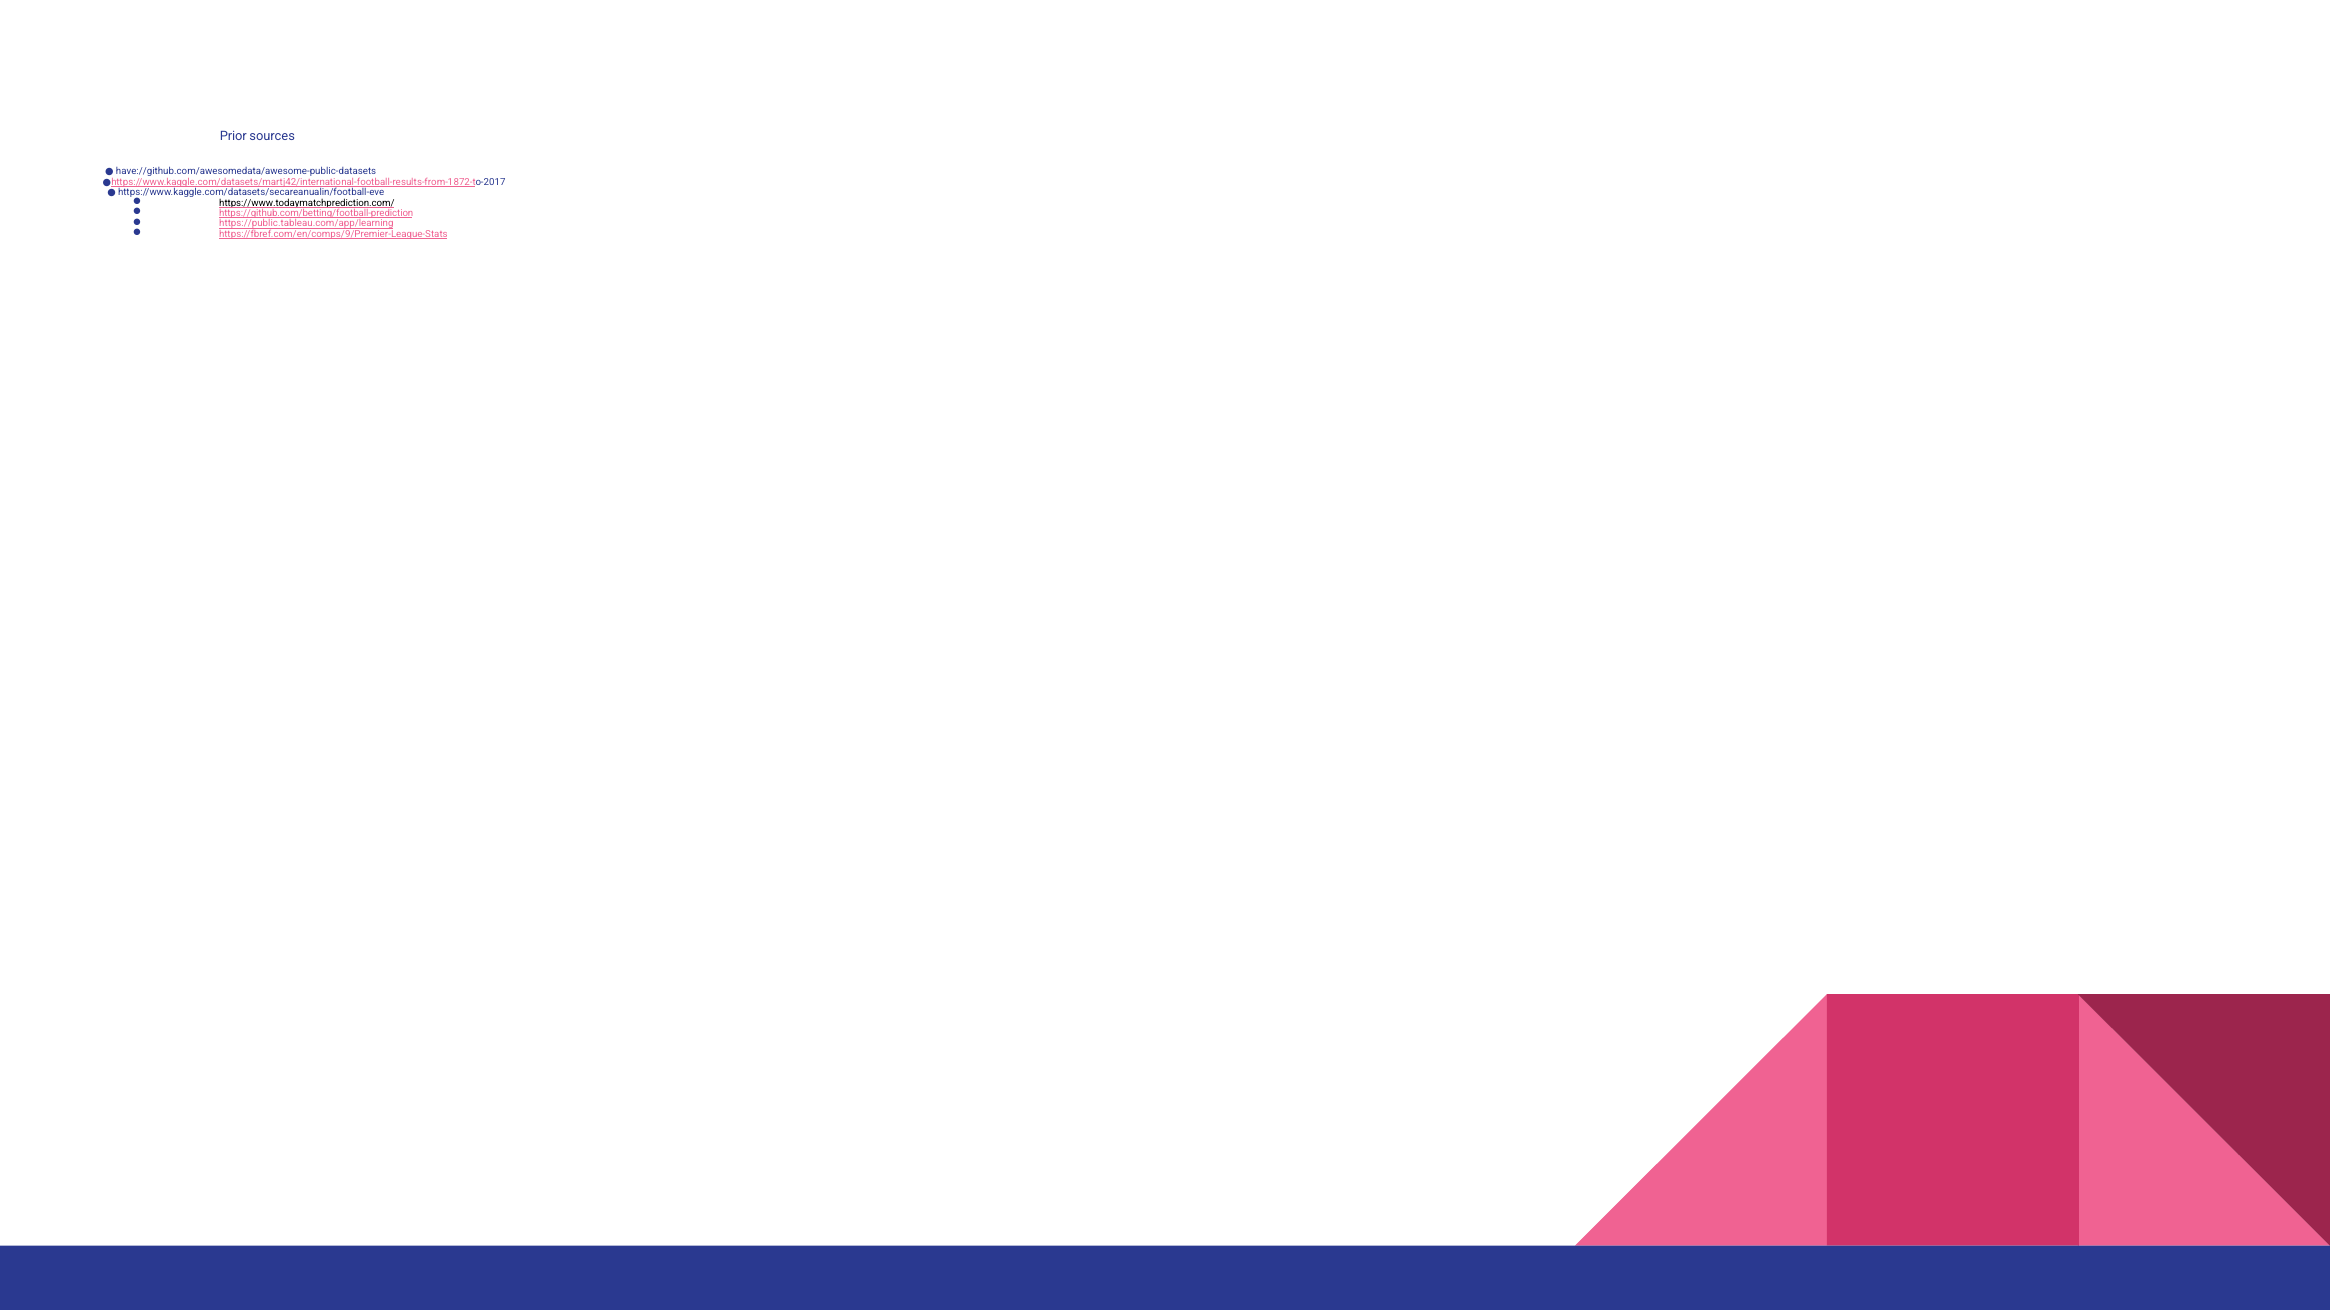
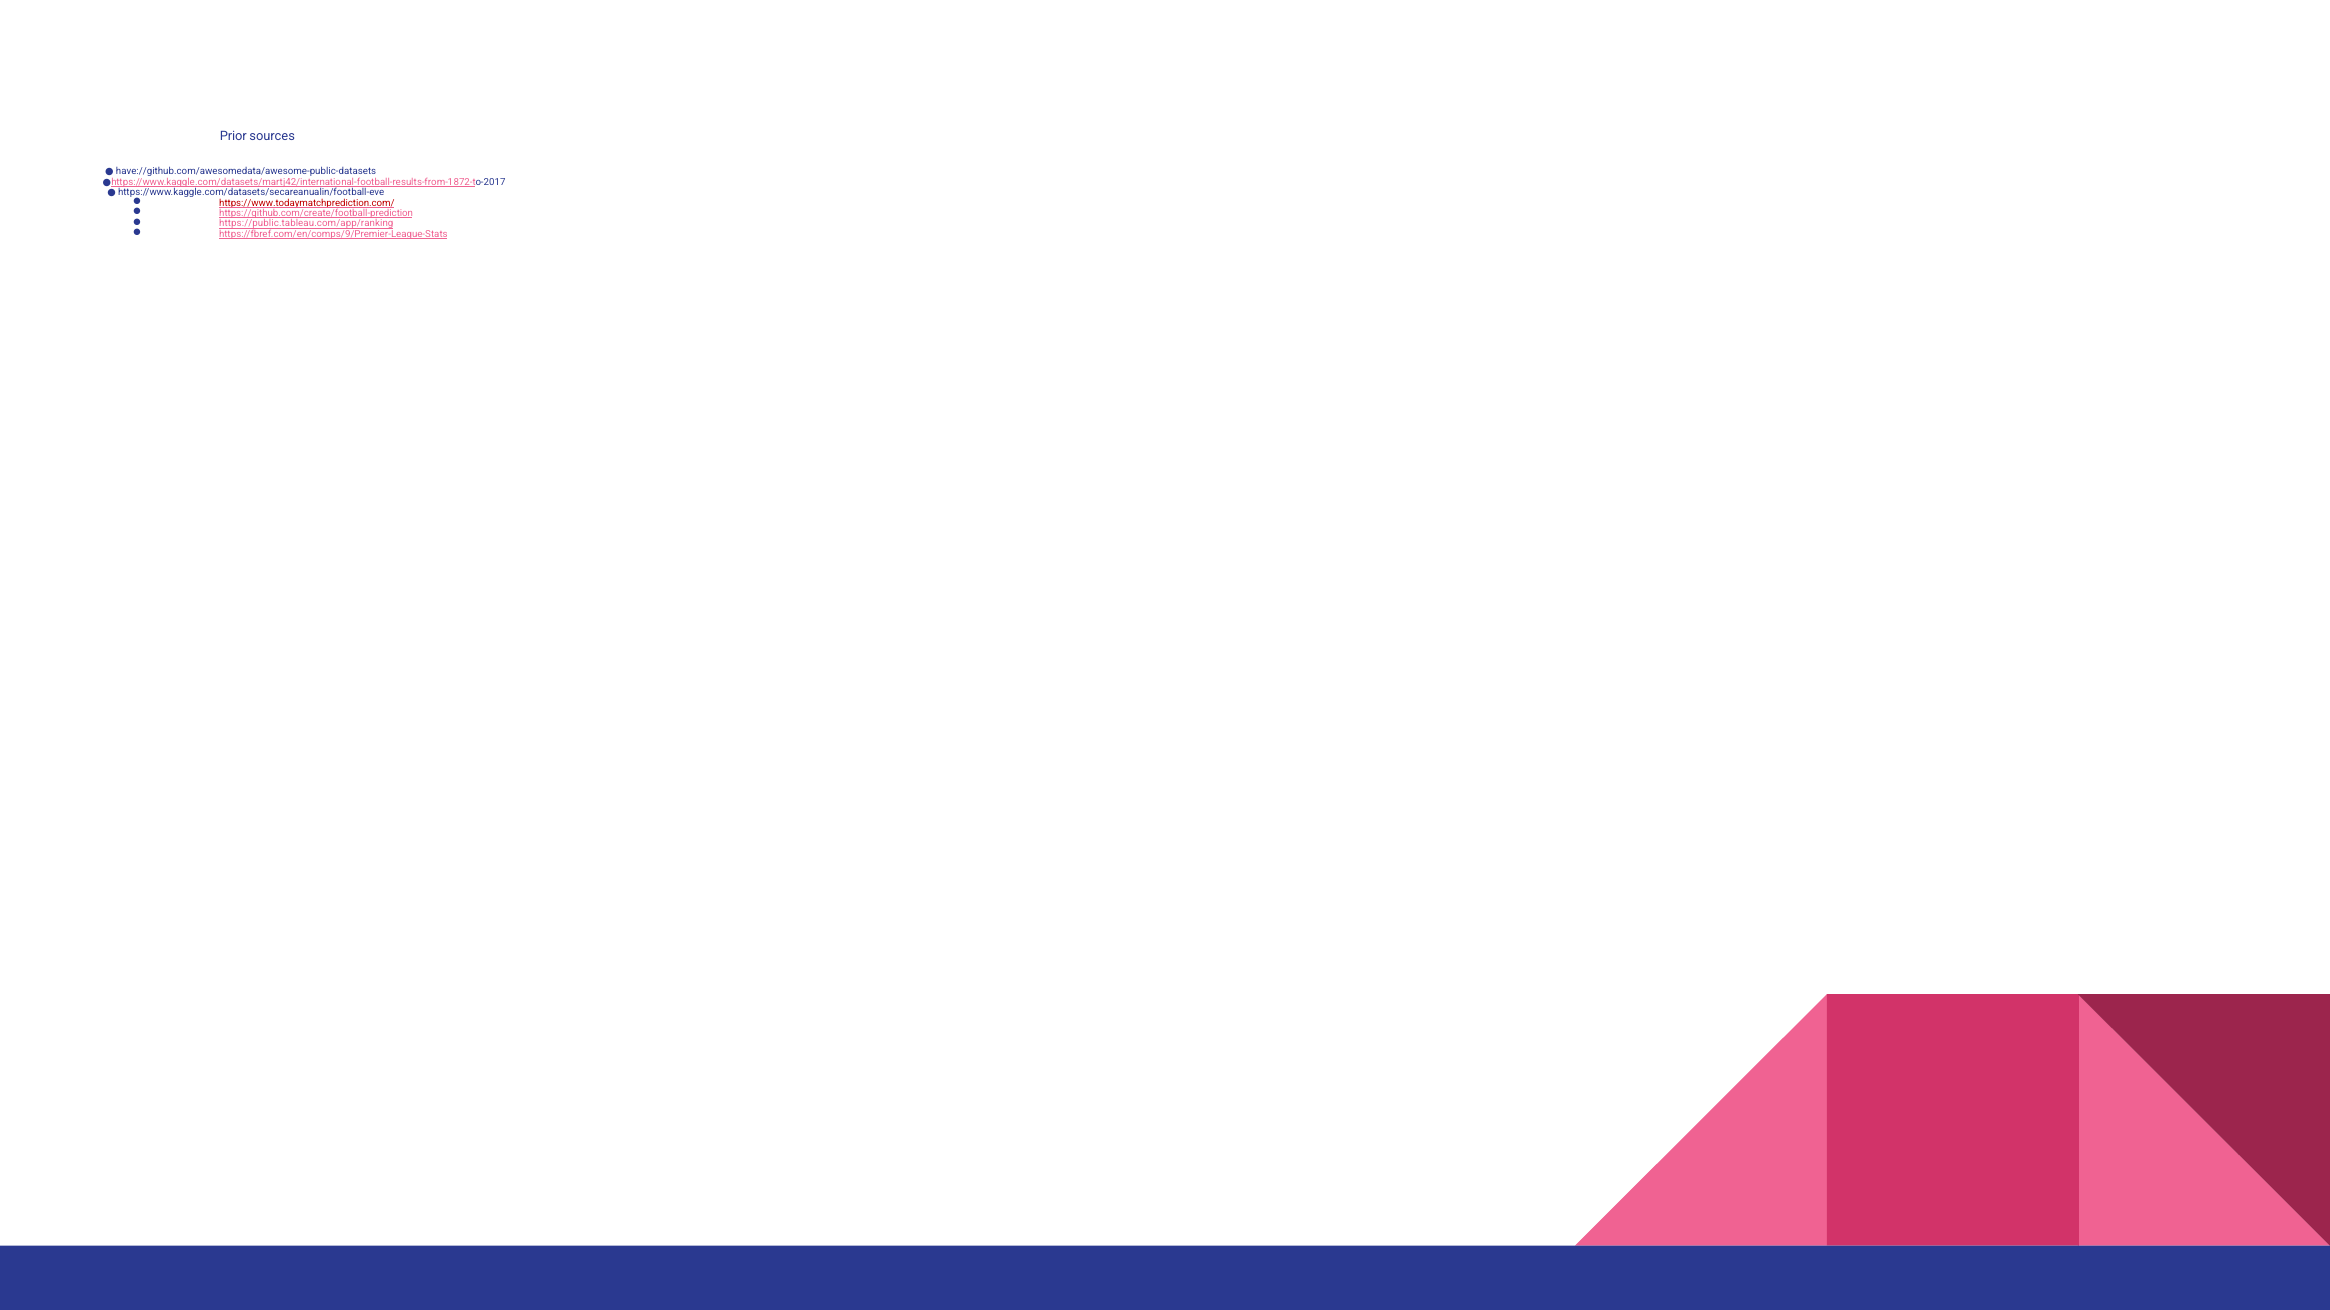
https://www.todaymatchprediction.com/ colour: black -> red
https://github.com/betting/football-prediction: https://github.com/betting/football-prediction -> https://github.com/create/football-prediction
https://public.tableau.com/app/learning: https://public.tableau.com/app/learning -> https://public.tableau.com/app/ranking
